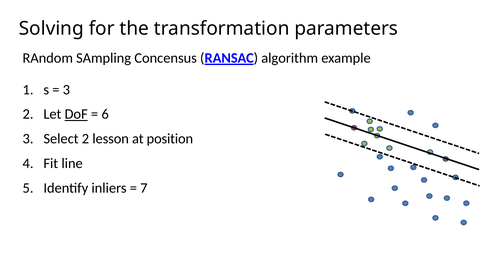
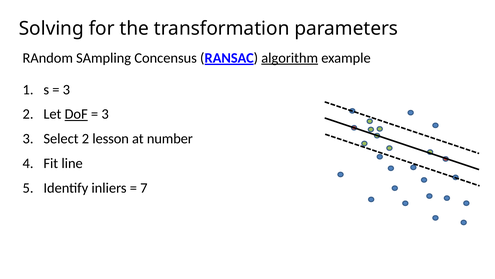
algorithm underline: none -> present
6 at (105, 114): 6 -> 3
position: position -> number
